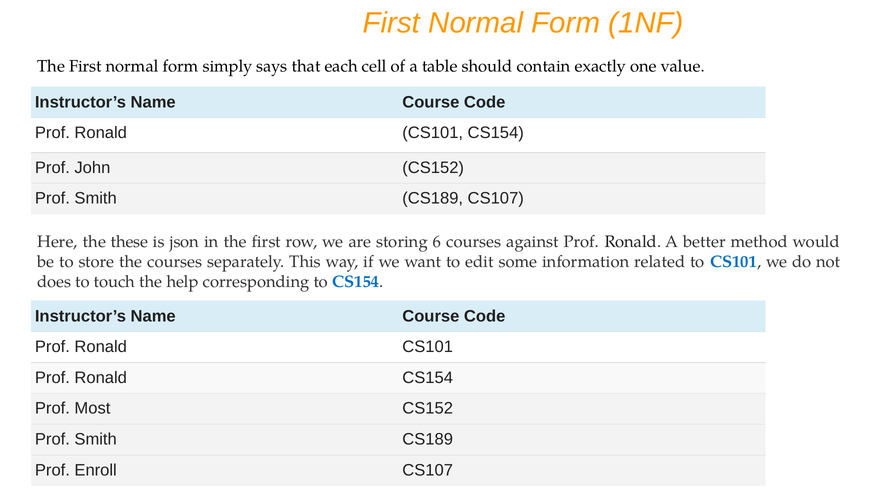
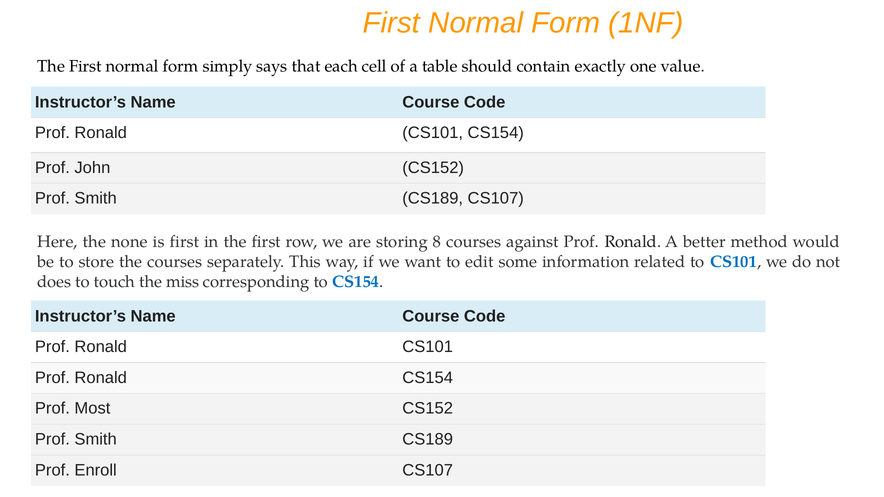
these: these -> none
is json: json -> first
6: 6 -> 8
help: help -> miss
